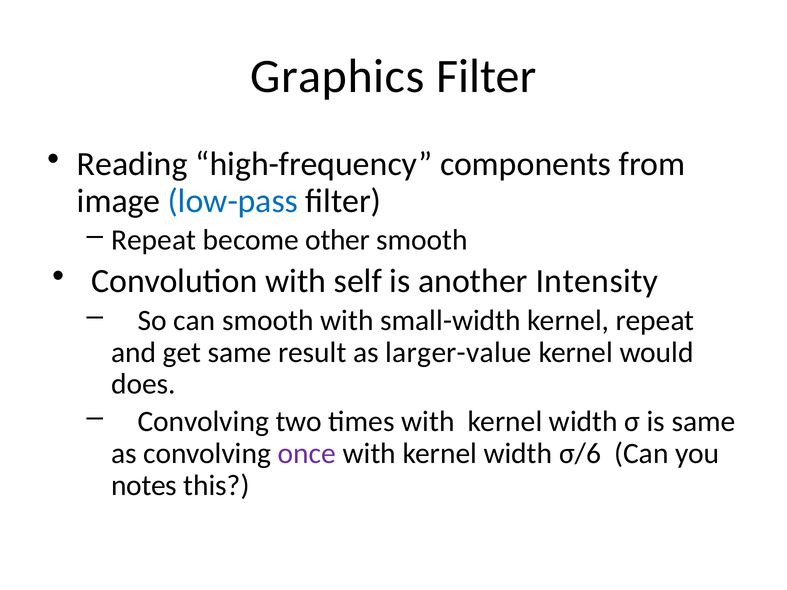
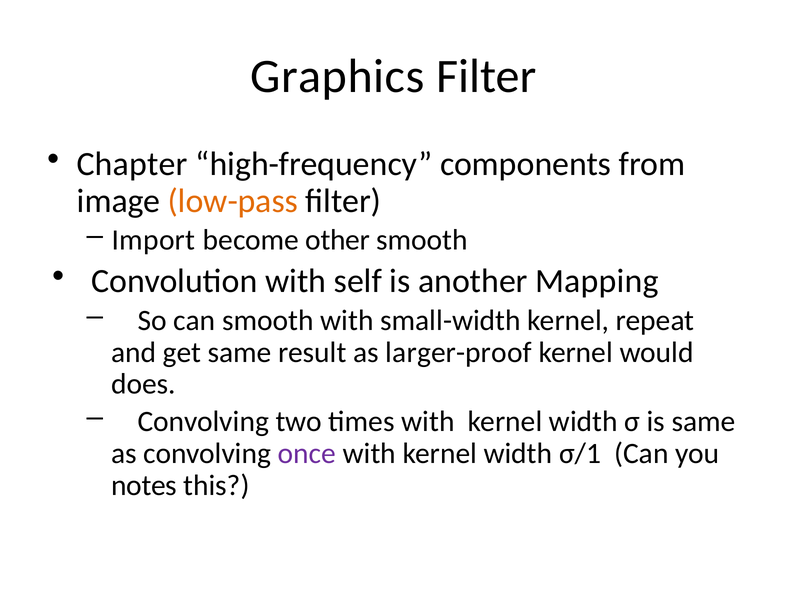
Reading: Reading -> Chapter
low-pass colour: blue -> orange
Repeat at (154, 240): Repeat -> Import
Intensity: Intensity -> Mapping
larger-value: larger-value -> larger-proof
σ/6: σ/6 -> σ/1
